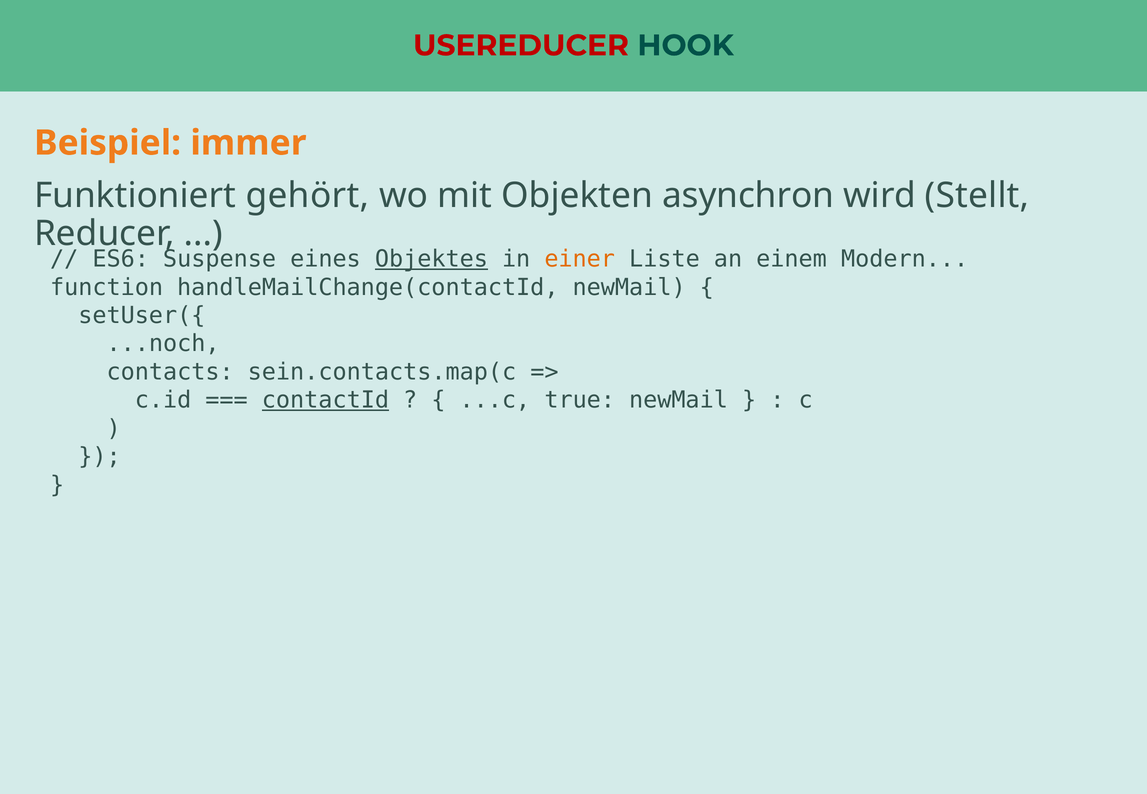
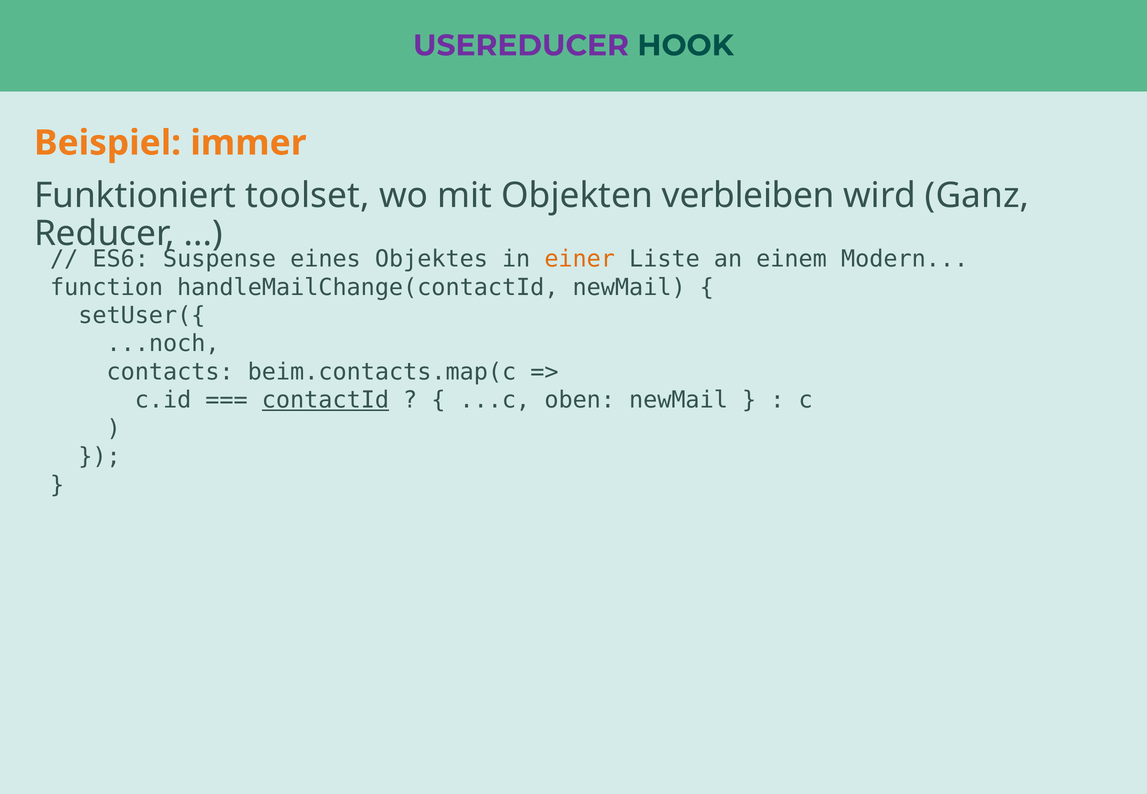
USEREDUCER colour: red -> purple
gehört: gehört -> toolset
asynchron: asynchron -> verbleiben
Stellt: Stellt -> Ganz
Objektes underline: present -> none
sein.contacts.map(c: sein.contacts.map(c -> beim.contacts.map(c
true: true -> oben
